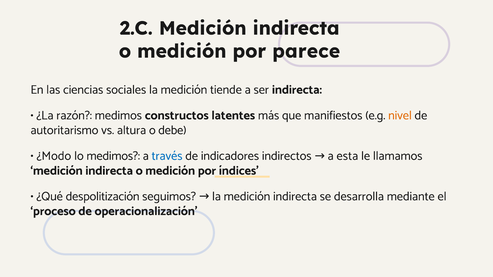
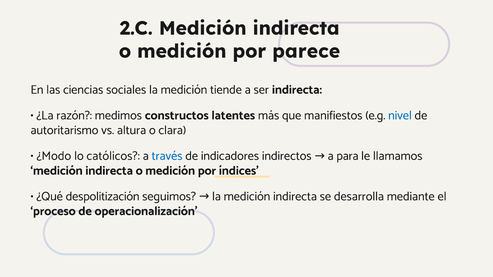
nivel colour: orange -> blue
debe: debe -> clara
lo medimos: medimos -> católicos
esta: esta -> para
